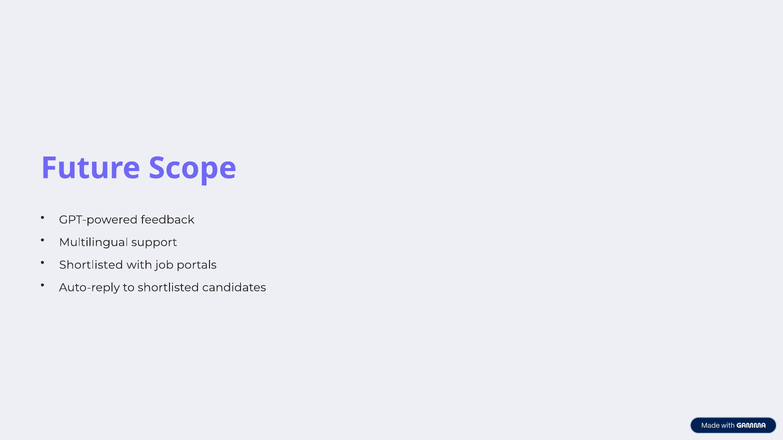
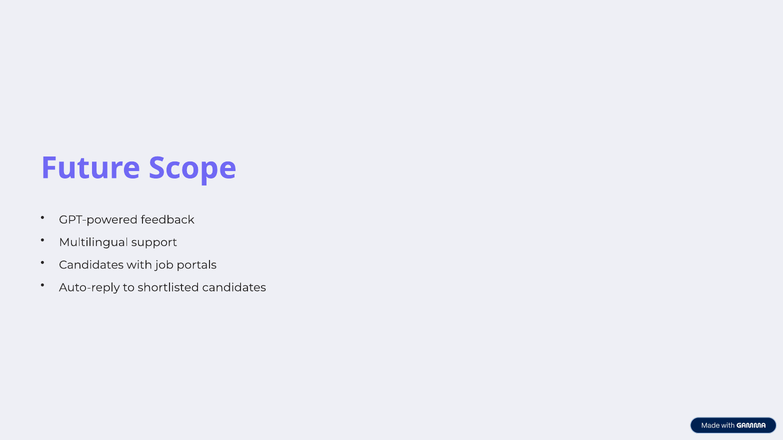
Shortlisted at (91, 265): Shortlisted -> Candidates
